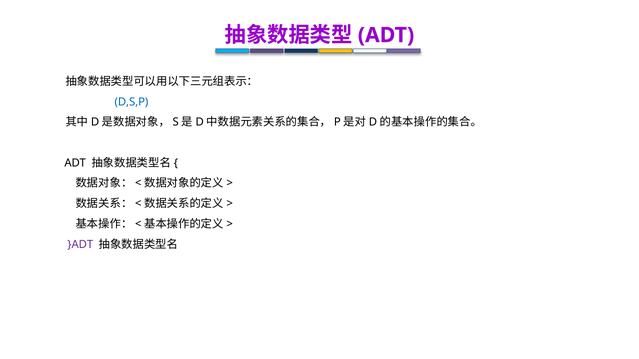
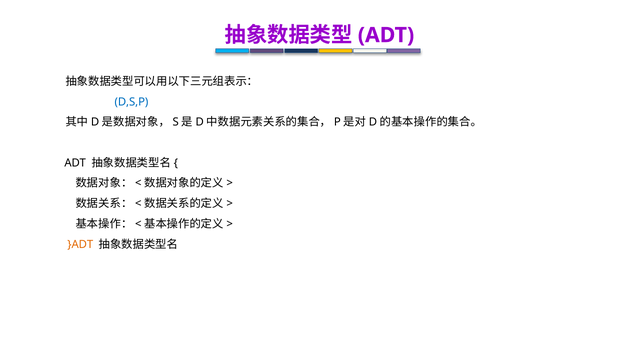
}ADT colour: purple -> orange
